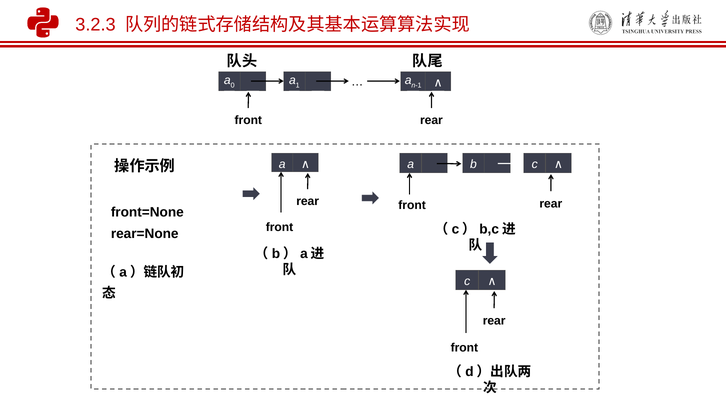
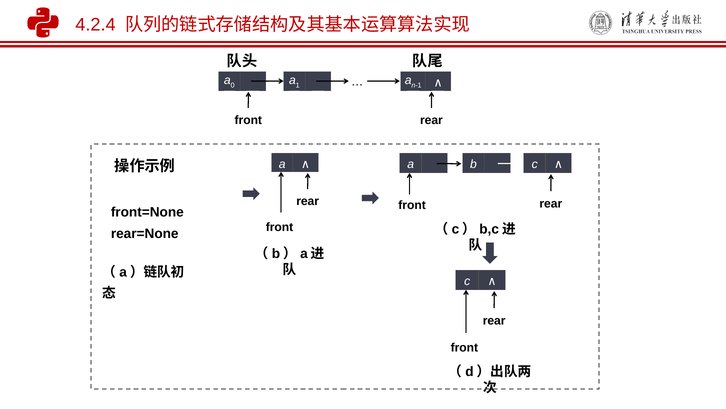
3.2.3: 3.2.3 -> 4.2.4
